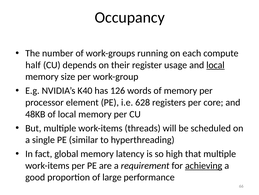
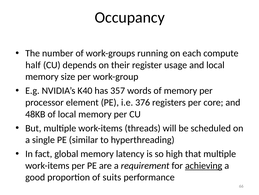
local at (215, 65) underline: present -> none
126: 126 -> 357
628: 628 -> 376
large: large -> suits
